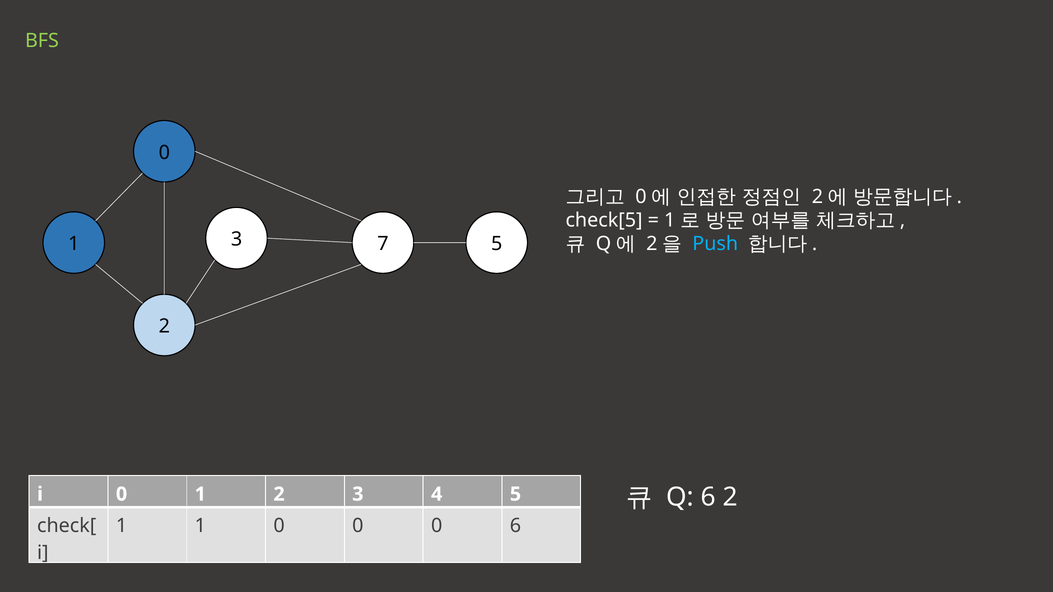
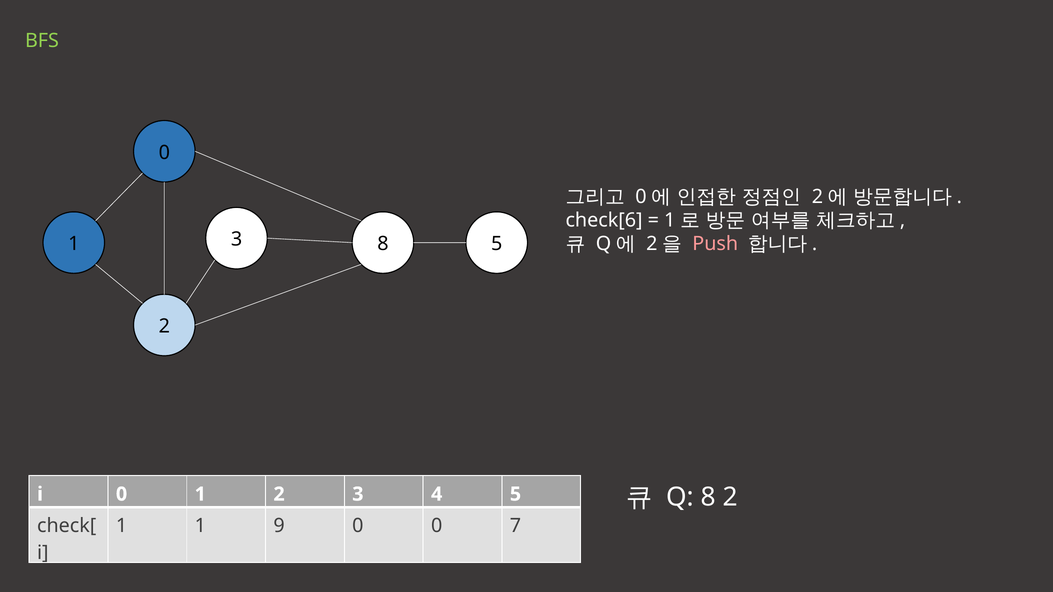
check[5: check[5 -> check[6
3 7: 7 -> 8
Push colour: light blue -> pink
Q 6: 6 -> 8
1 0: 0 -> 9
0 6: 6 -> 7
